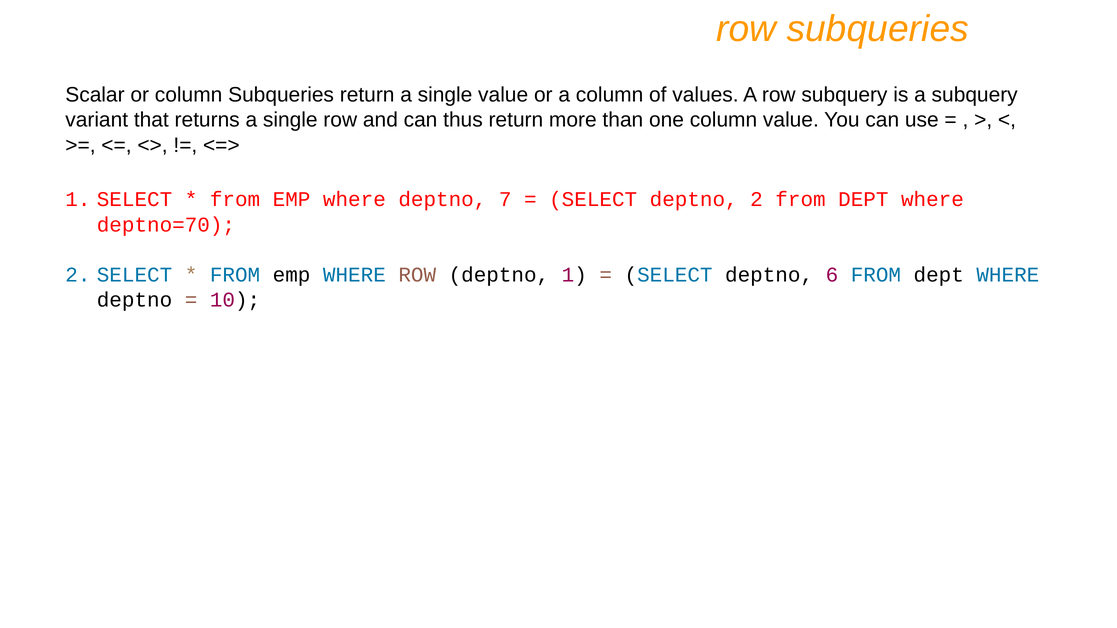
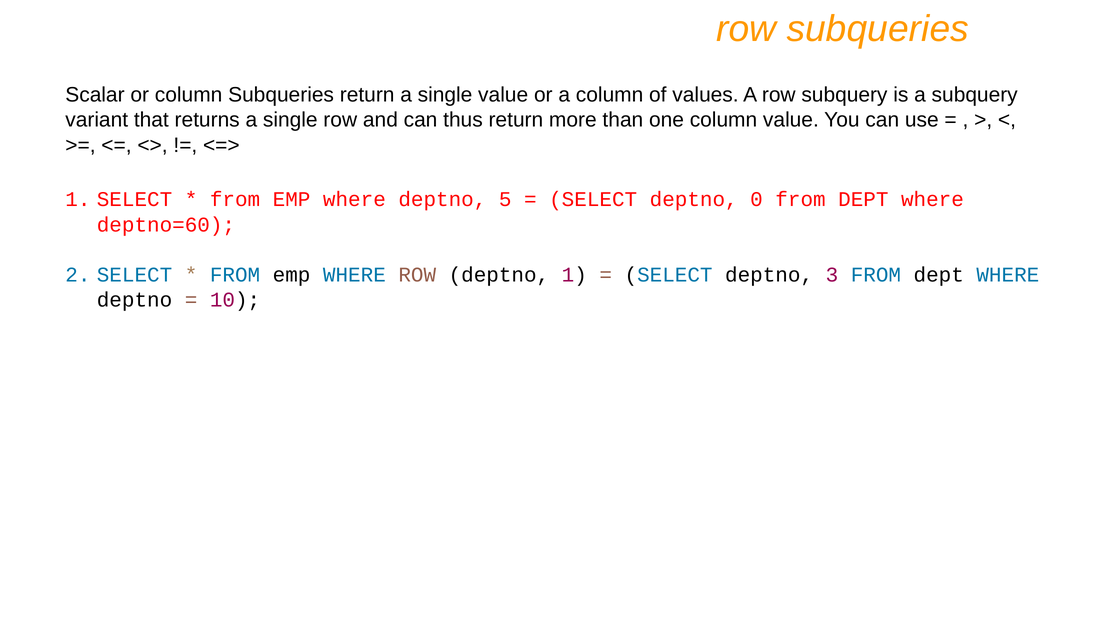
7: 7 -> 5
deptno 2: 2 -> 0
deptno=70: deptno=70 -> deptno=60
6: 6 -> 3
